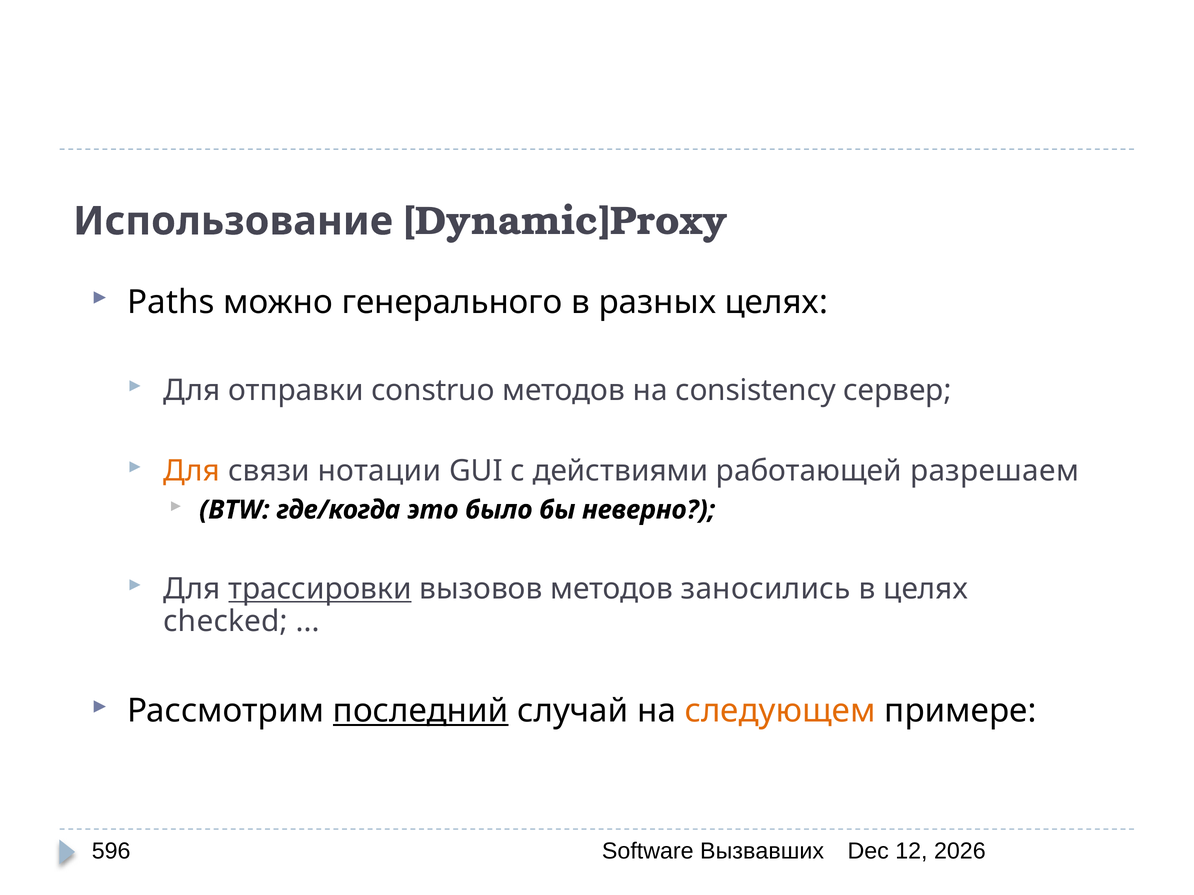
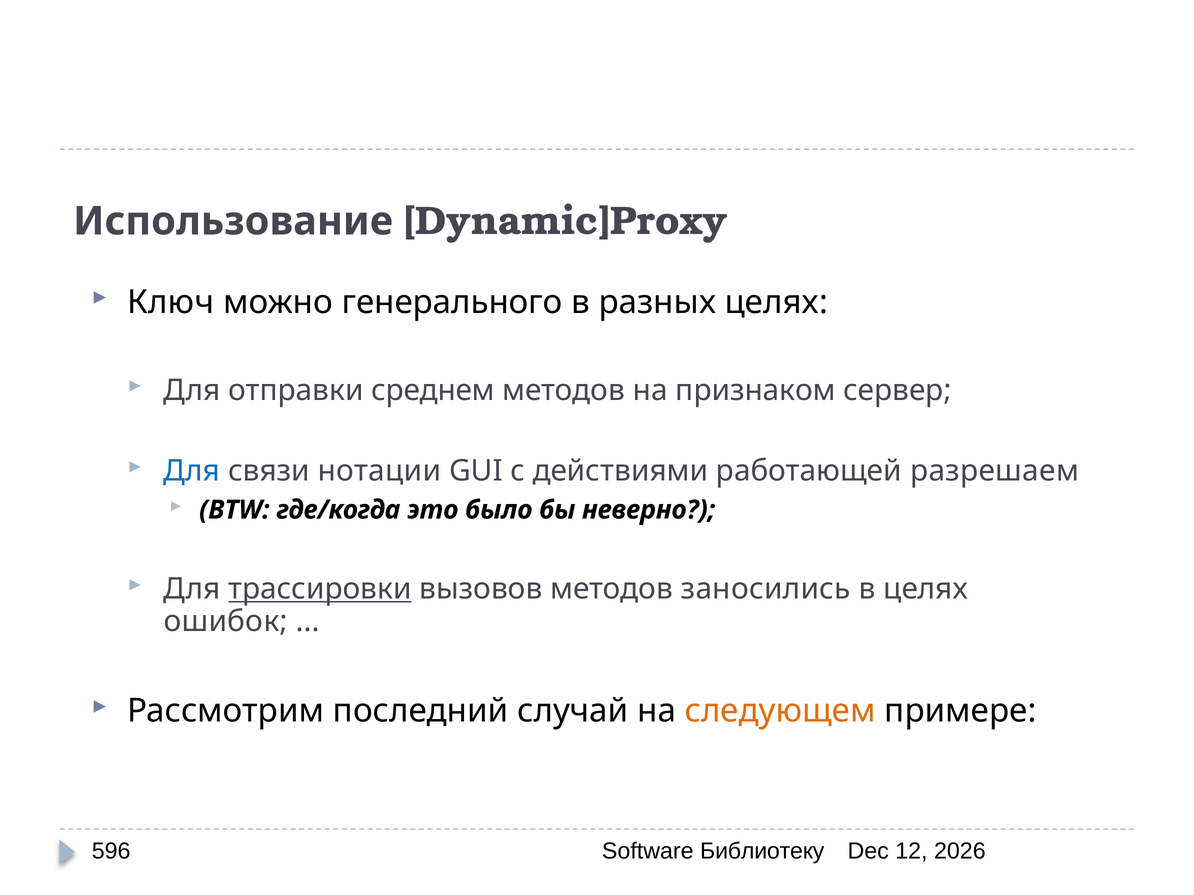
Paths: Paths -> Ключ
construo: construo -> среднем
consistency: consistency -> признаком
Для at (192, 471) colour: orange -> blue
checked: checked -> ошибок
последний underline: present -> none
Вызвавших: Вызвавших -> Библиотеку
